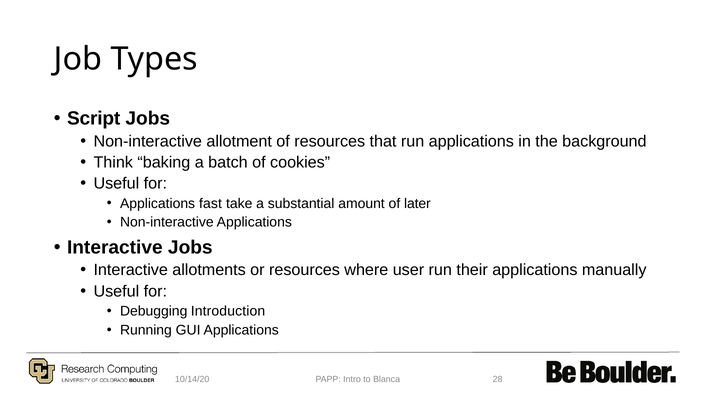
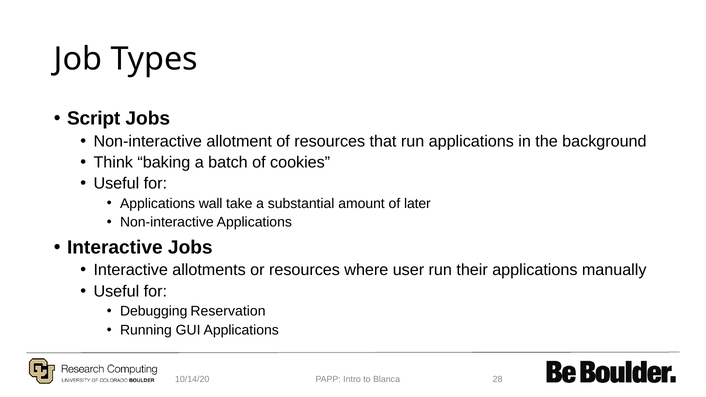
fast: fast -> wall
Introduction: Introduction -> Reservation
